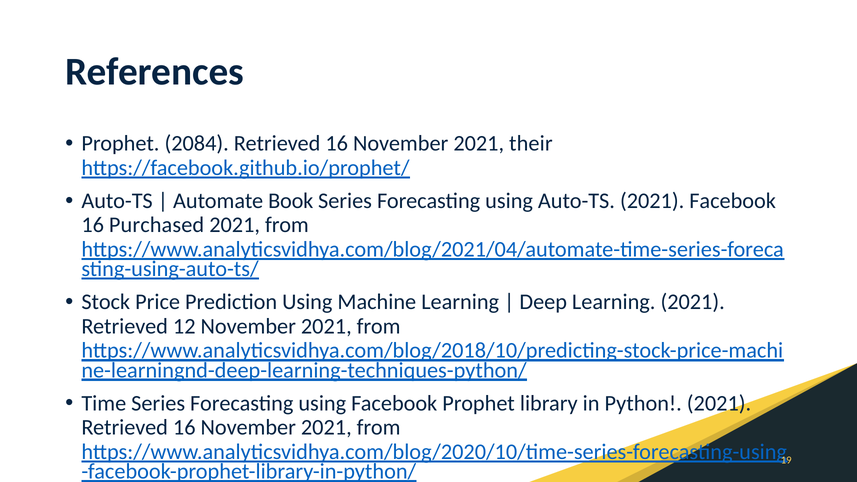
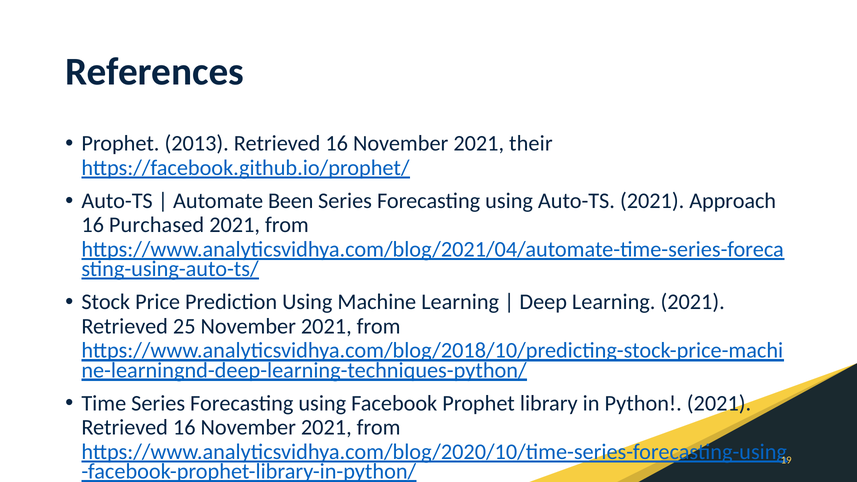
2084: 2084 -> 2013
Book: Book -> Been
2021 Facebook: Facebook -> Approach
12: 12 -> 25
